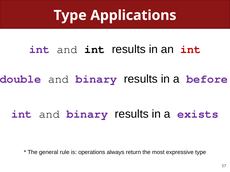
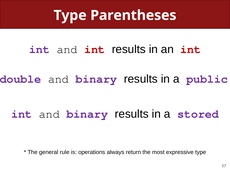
Applications: Applications -> Parentheses
int at (95, 49) colour: black -> red
before: before -> public
exists: exists -> stored
